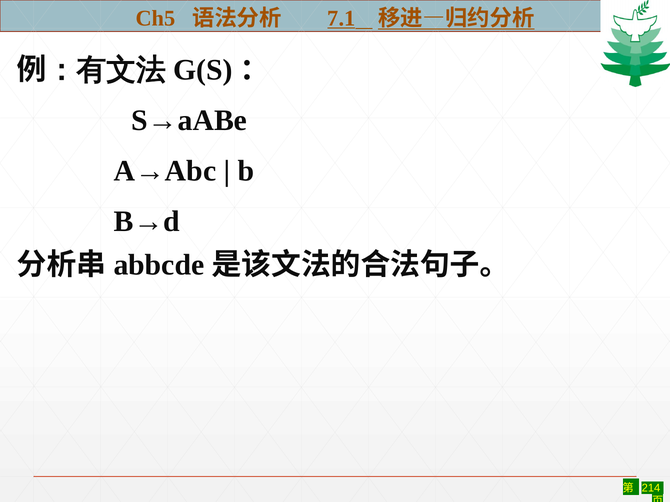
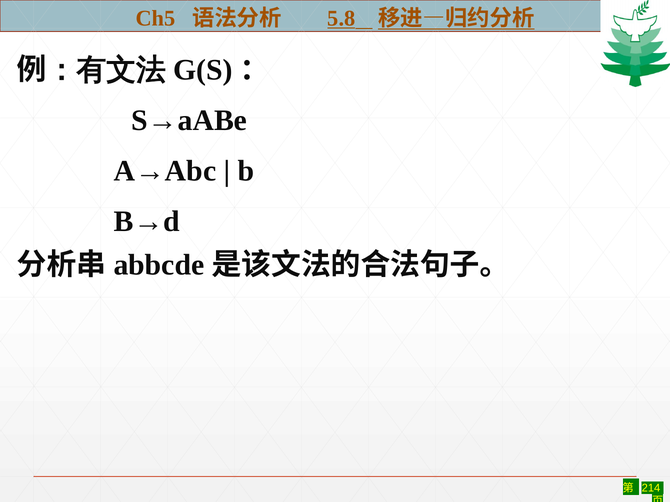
7.1: 7.1 -> 5.8
